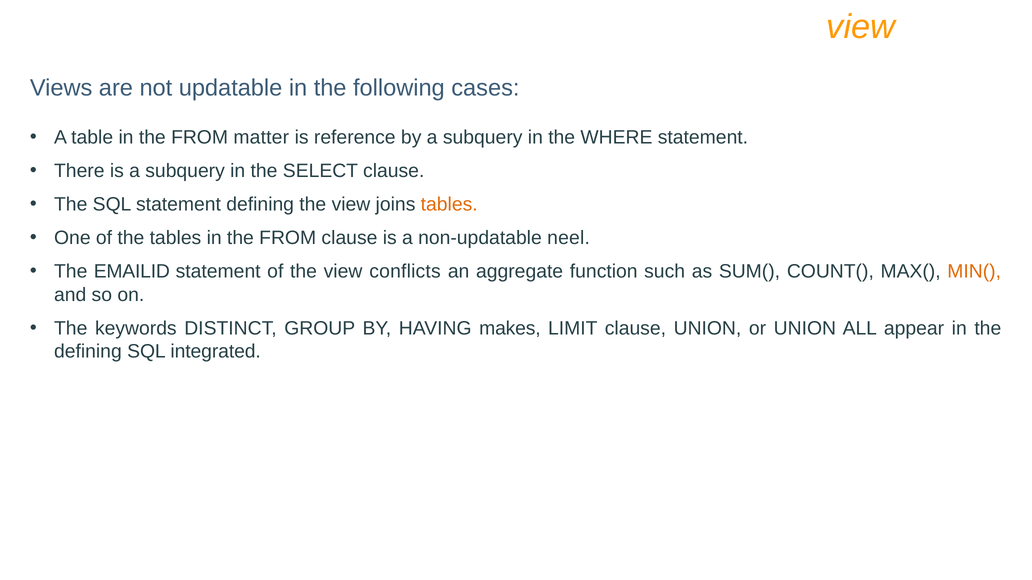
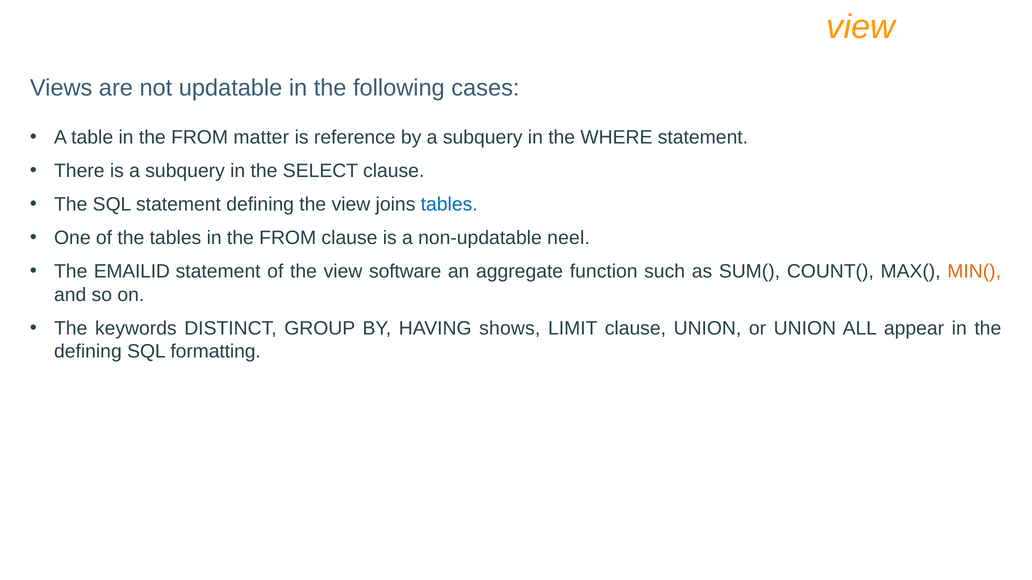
tables at (449, 205) colour: orange -> blue
conflicts: conflicts -> software
makes: makes -> shows
integrated: integrated -> formatting
